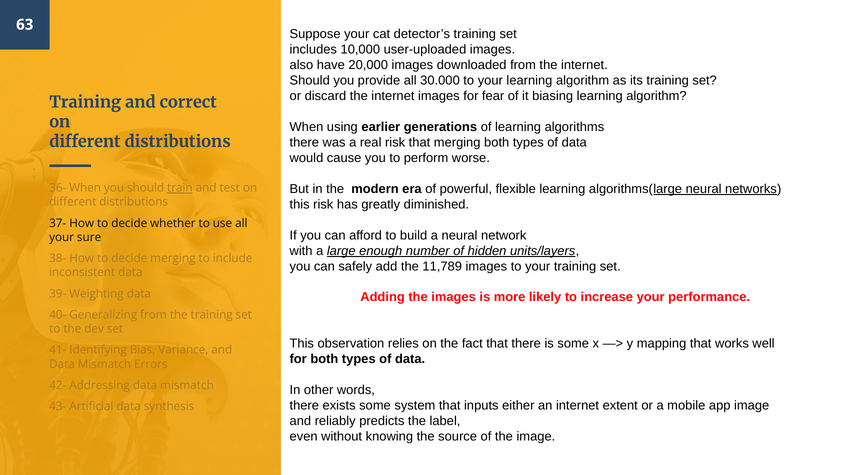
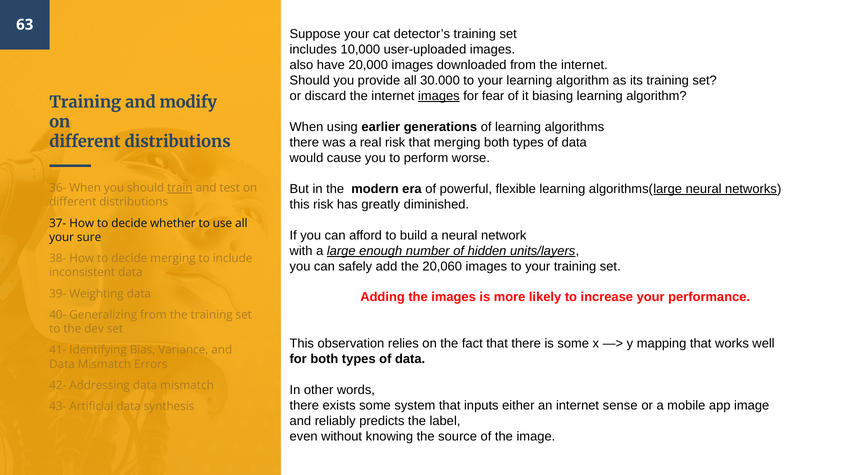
images at (439, 96) underline: none -> present
correct: correct -> modify
11,789: 11,789 -> 20,060
extent: extent -> sense
